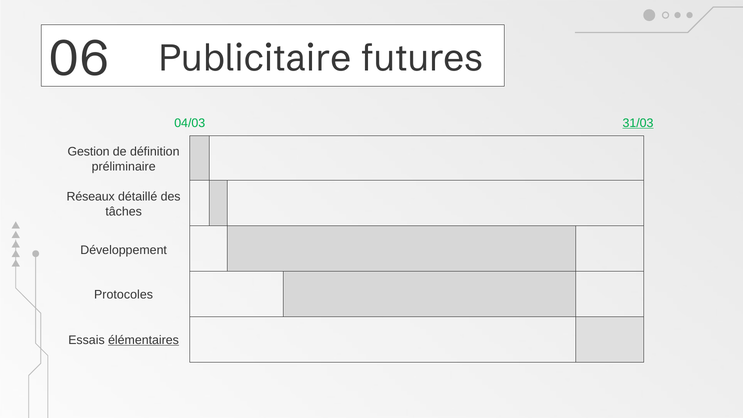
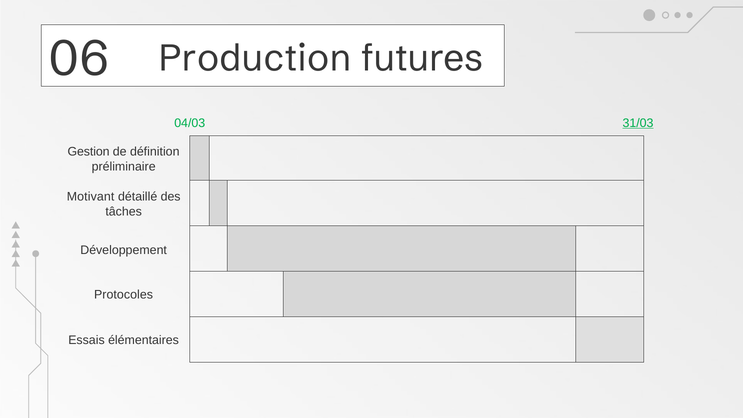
Publicitaire: Publicitaire -> Production
Réseaux: Réseaux -> Motivant
élémentaires underline: present -> none
